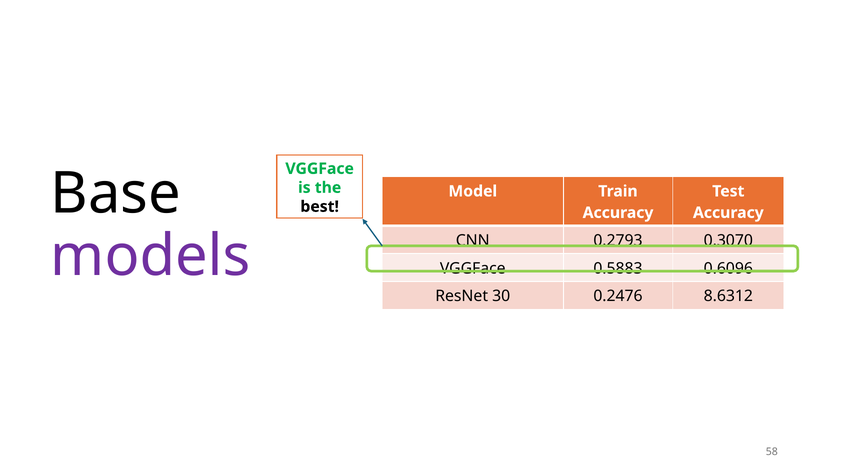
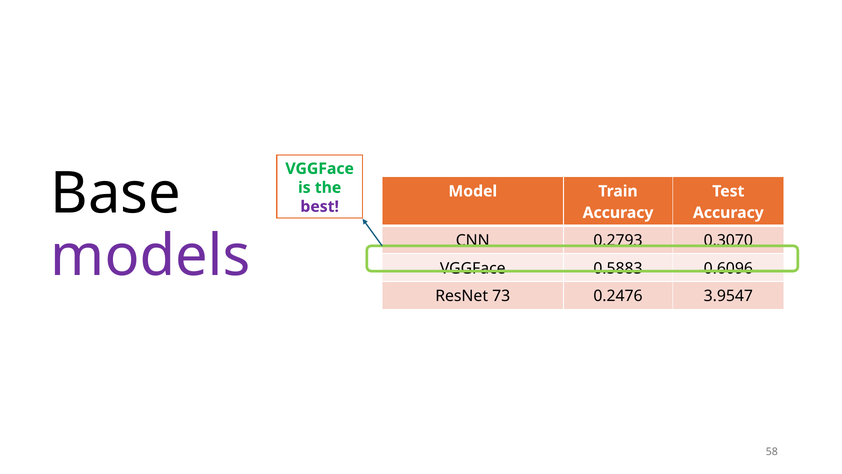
best colour: black -> purple
30: 30 -> 73
8.6312: 8.6312 -> 3.9547
